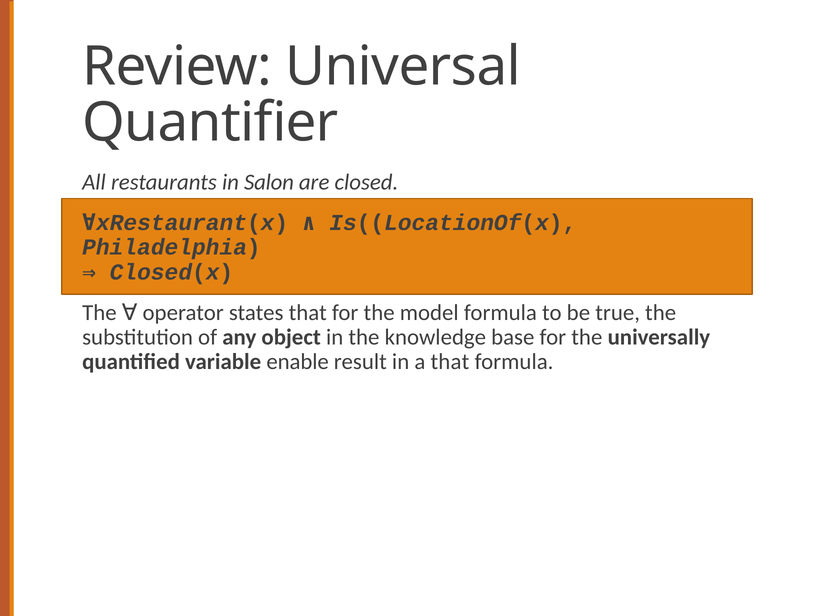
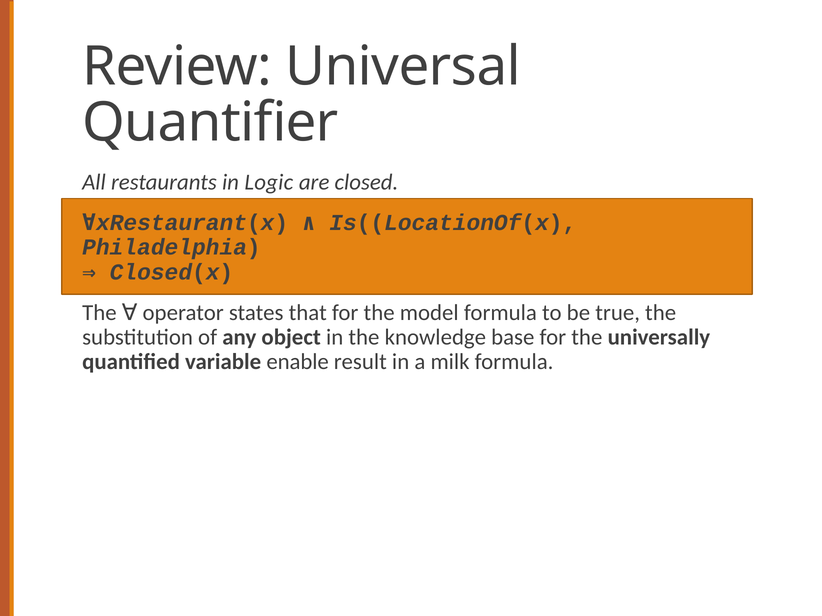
Salon: Salon -> Logic
a that: that -> milk
